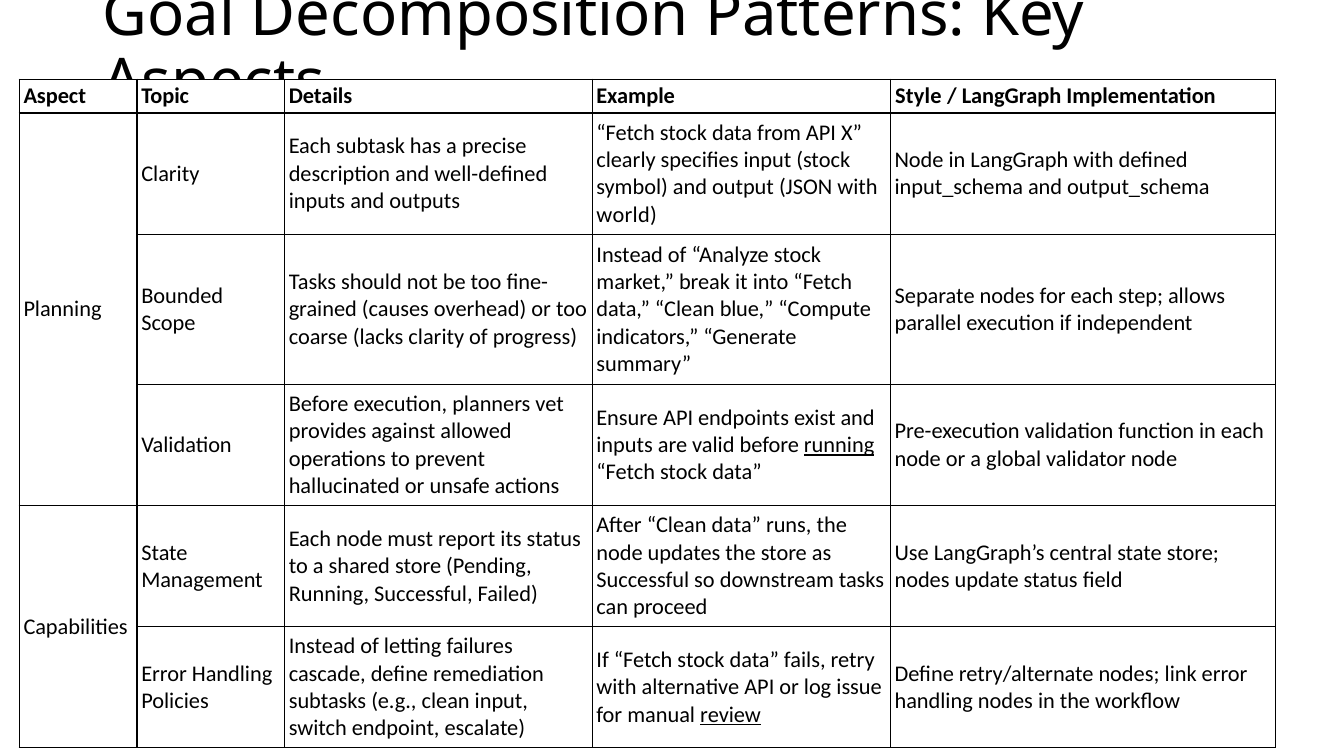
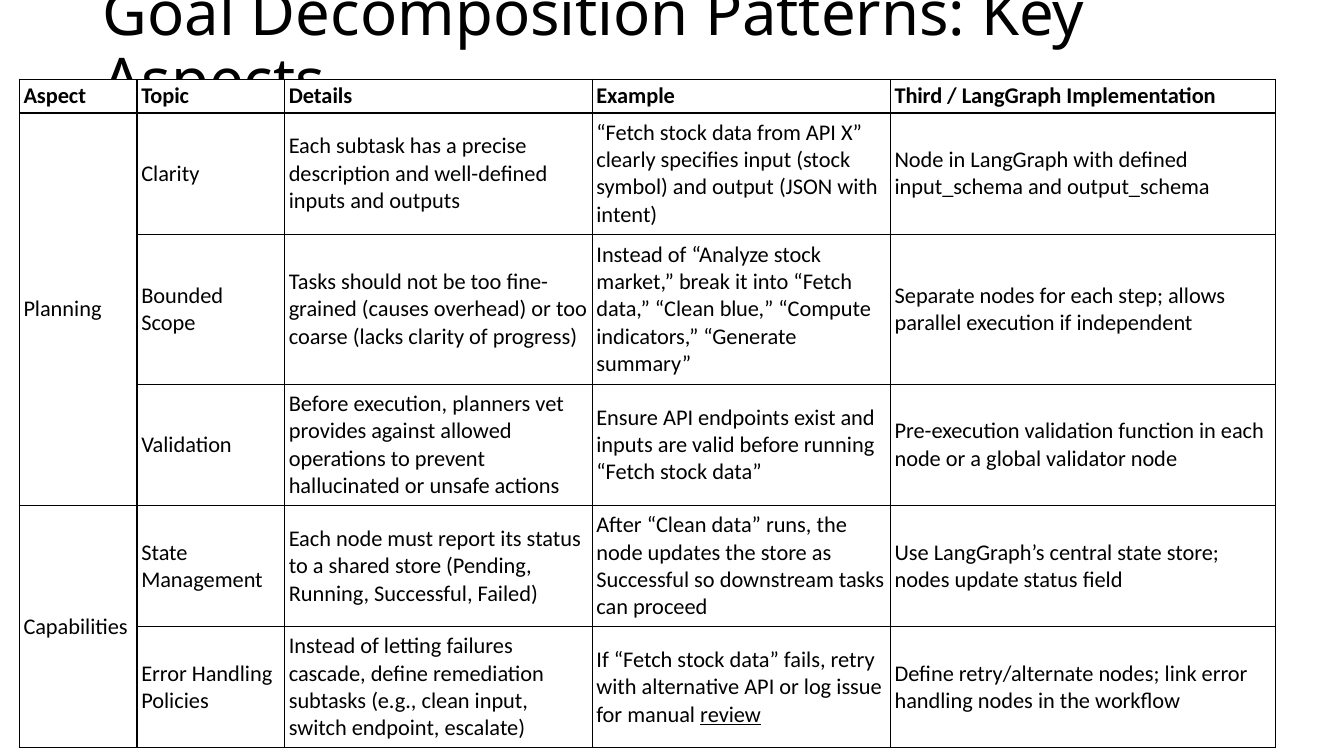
Style: Style -> Third
world: world -> intent
running at (839, 445) underline: present -> none
